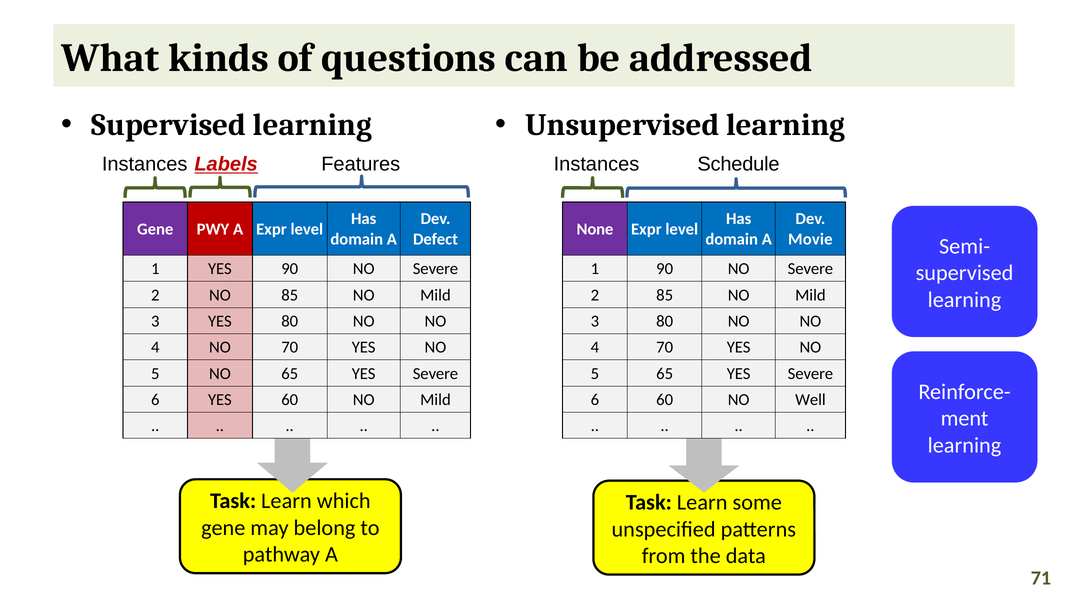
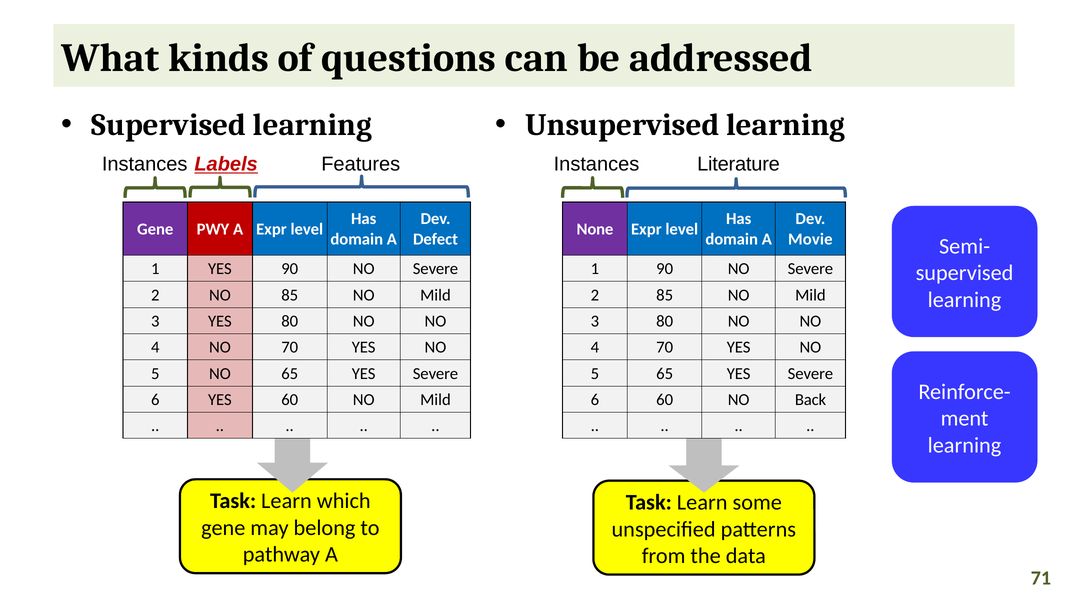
Schedule: Schedule -> Literature
Well: Well -> Back
